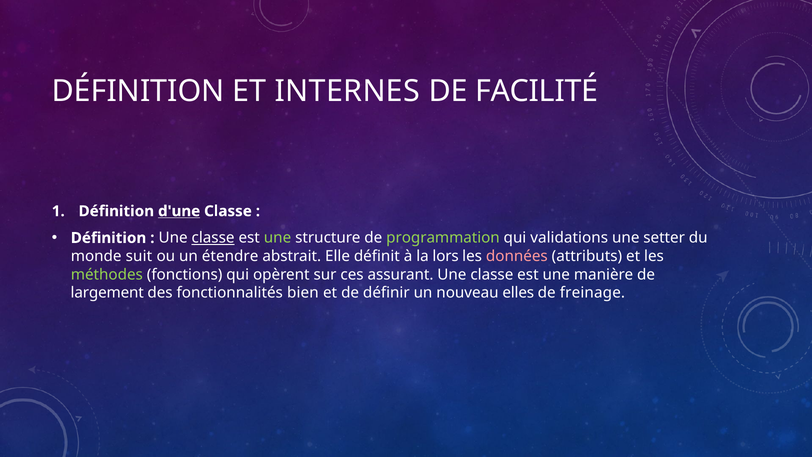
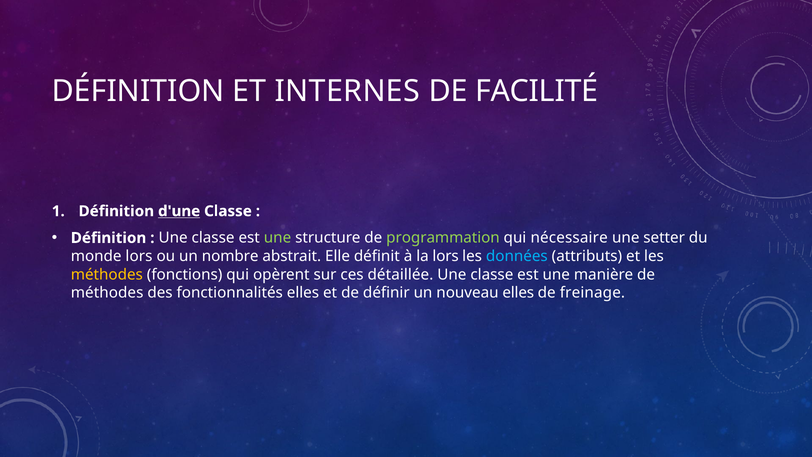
classe at (213, 238) underline: present -> none
validations: validations -> nécessaire
monde suit: suit -> lors
étendre: étendre -> nombre
données colour: pink -> light blue
méthodes at (107, 274) colour: light green -> yellow
assurant: assurant -> détaillée
largement at (107, 293): largement -> méthodes
fonctionnalités bien: bien -> elles
